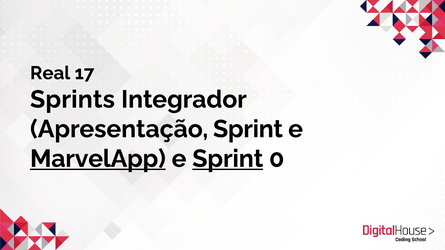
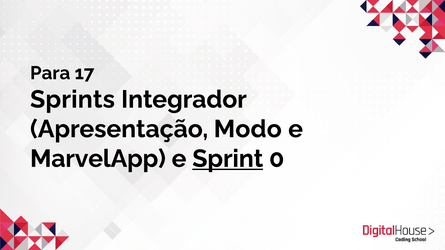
Real: Real -> Para
Apresentação Sprint: Sprint -> Modo
MarvelApp underline: present -> none
